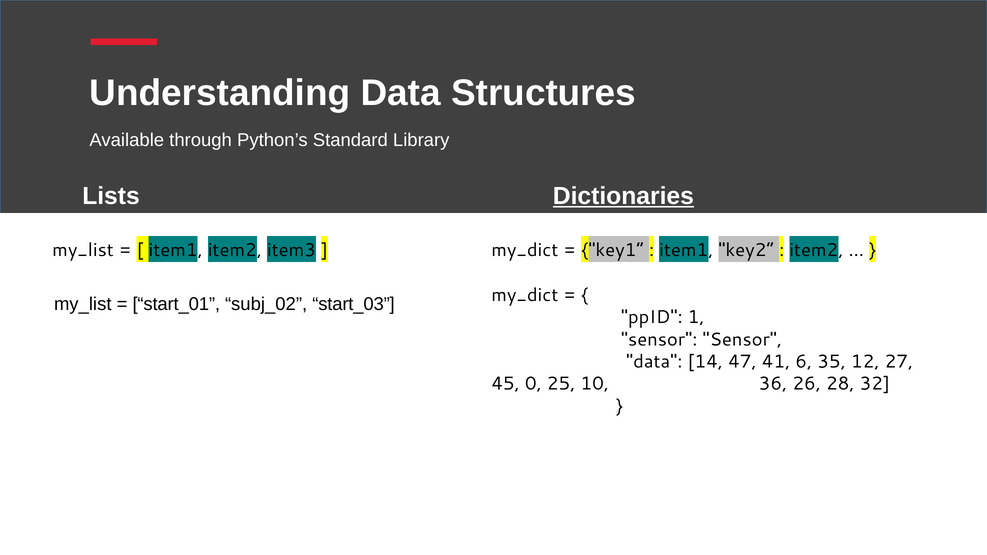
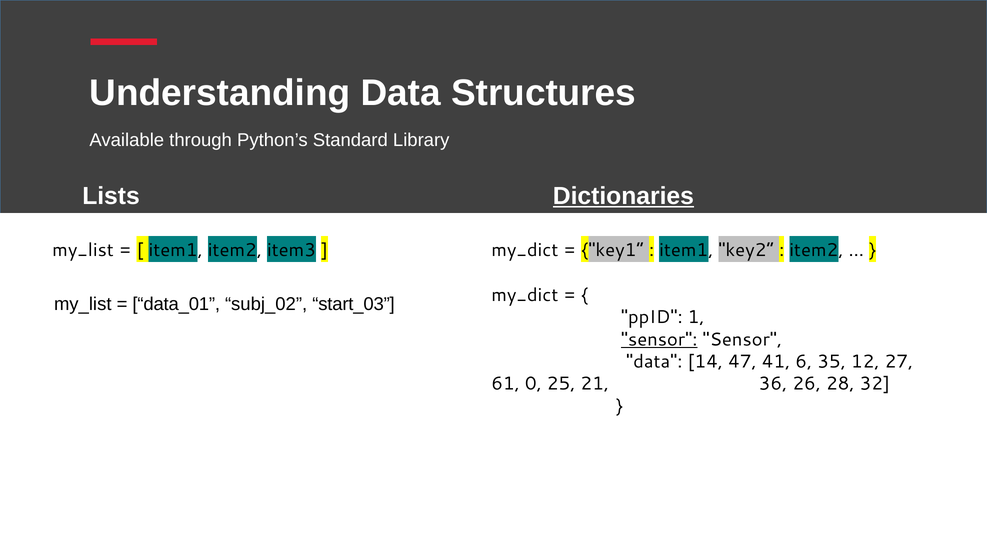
start_01: start_01 -> data_01
sensor at (659, 340) underline: none -> present
45: 45 -> 61
10: 10 -> 21
